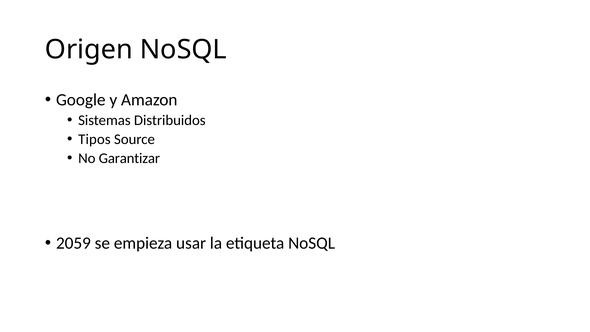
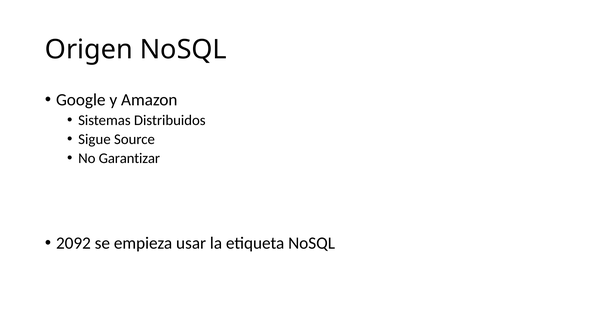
Tipos: Tipos -> Sigue
2059: 2059 -> 2092
